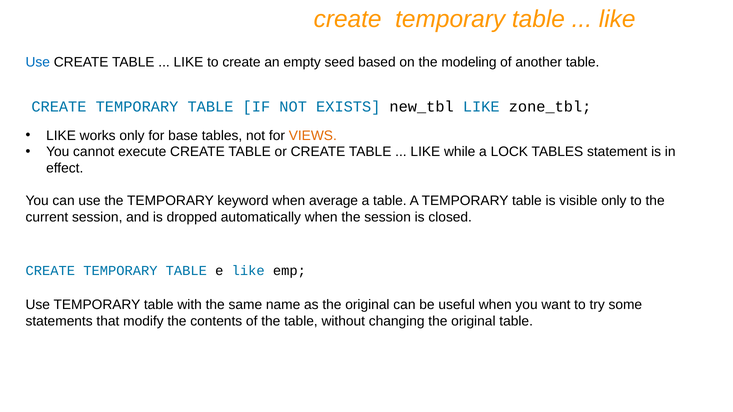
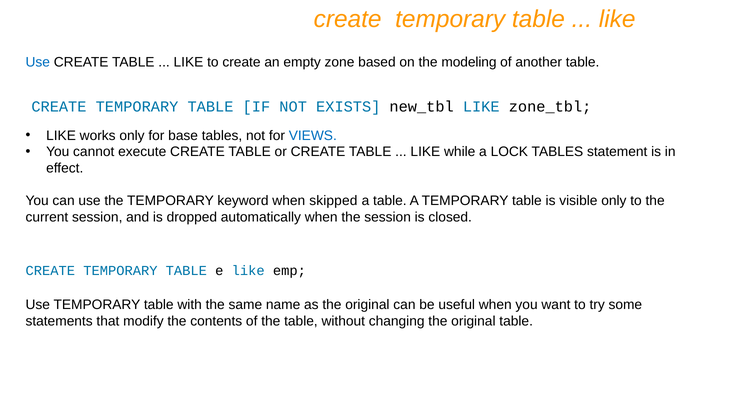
seed: seed -> zone
VIEWS colour: orange -> blue
average: average -> skipped
